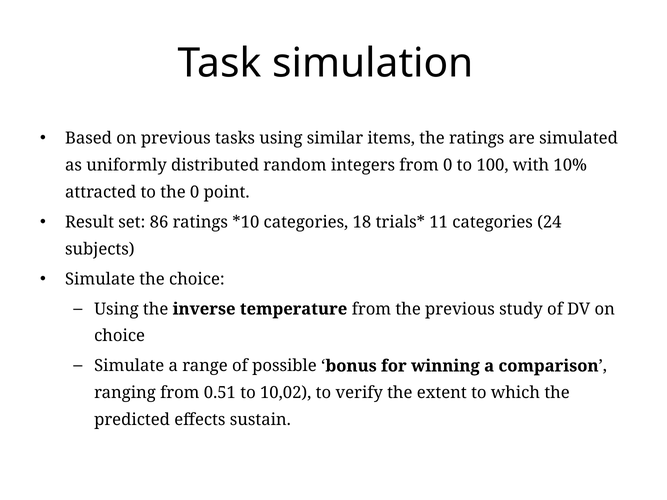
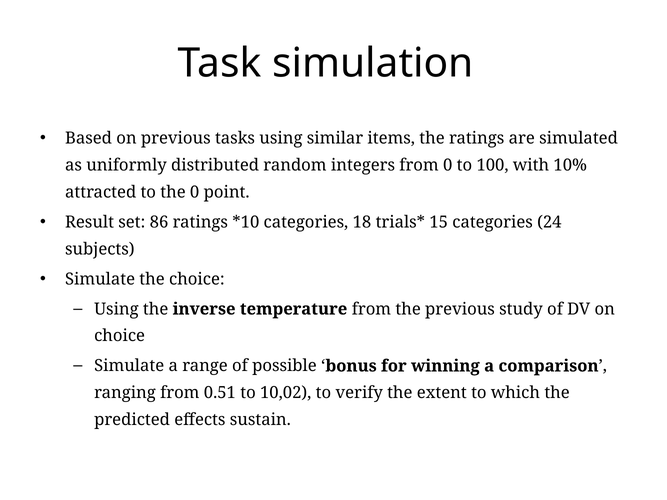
11: 11 -> 15
